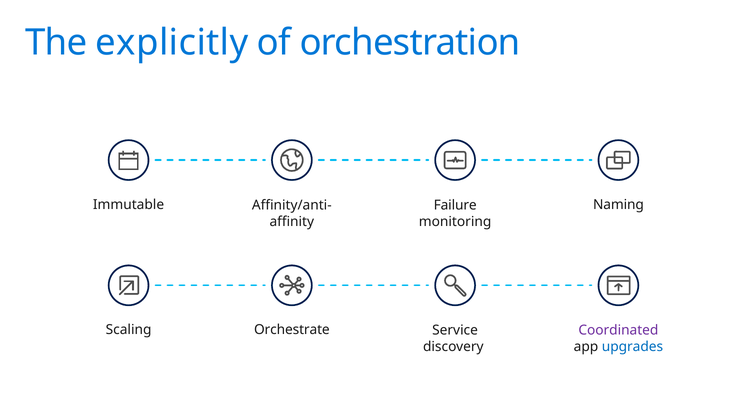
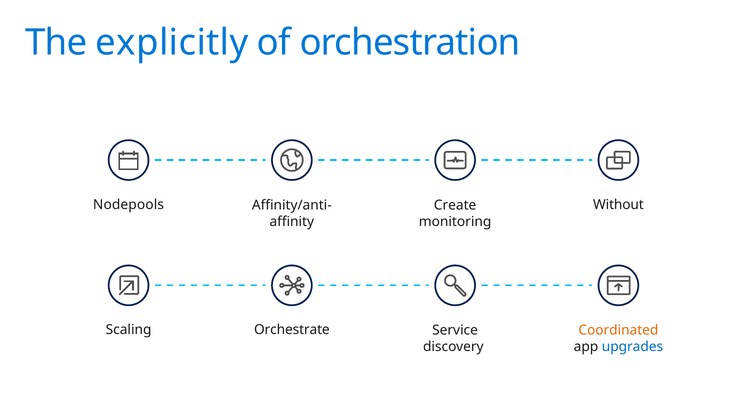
Immutable: Immutable -> Nodepools
Naming: Naming -> Without
Failure: Failure -> Create
Coordinated colour: purple -> orange
